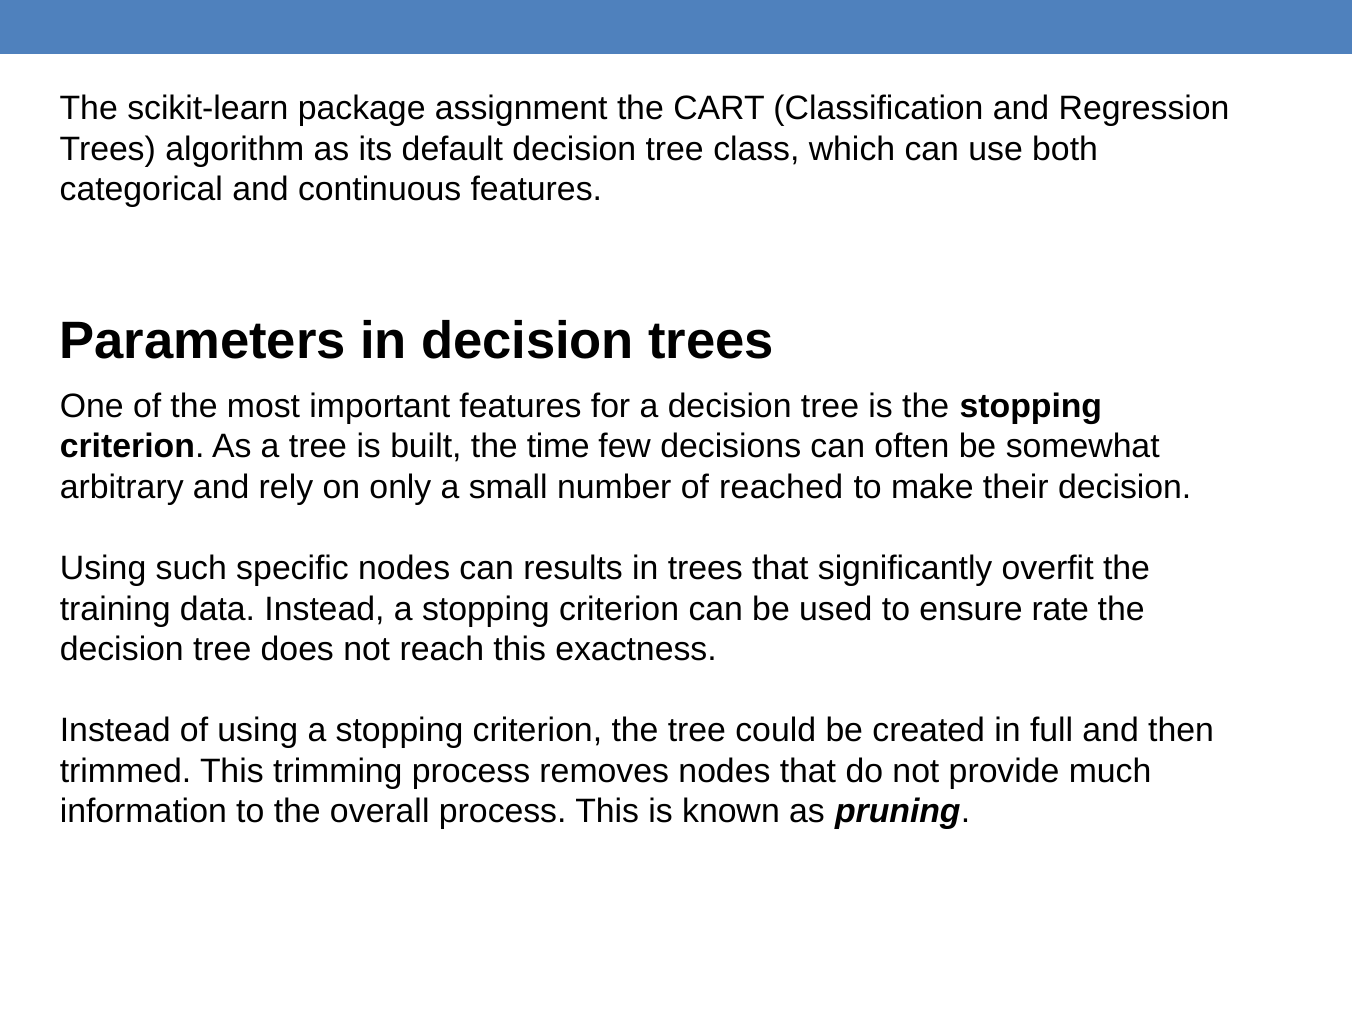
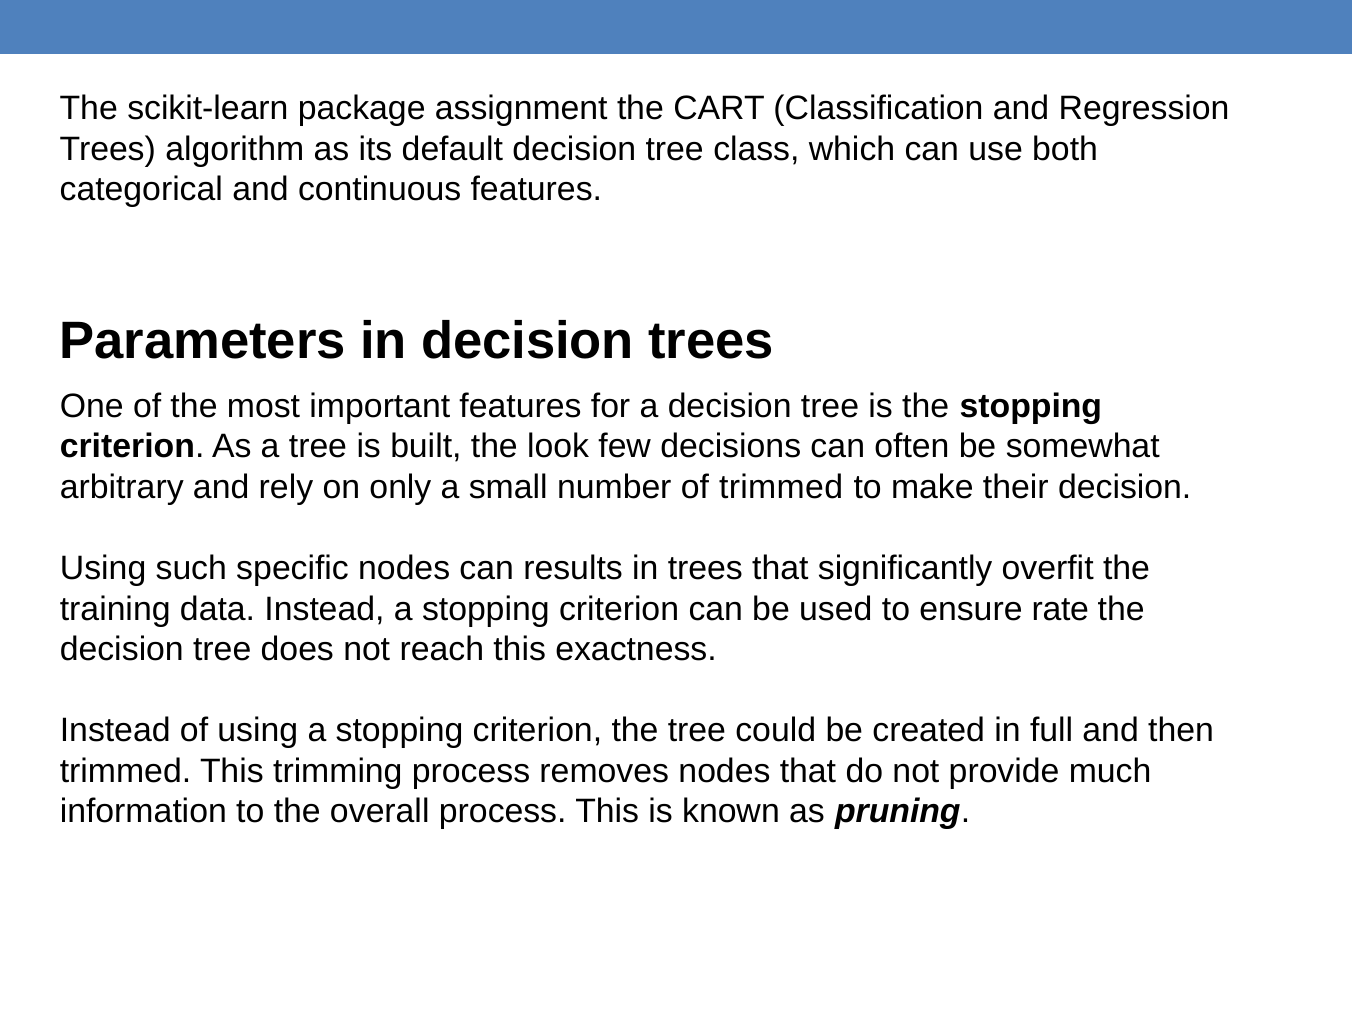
time: time -> look
of reached: reached -> trimmed
